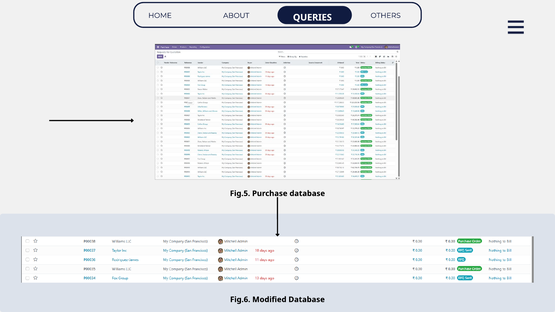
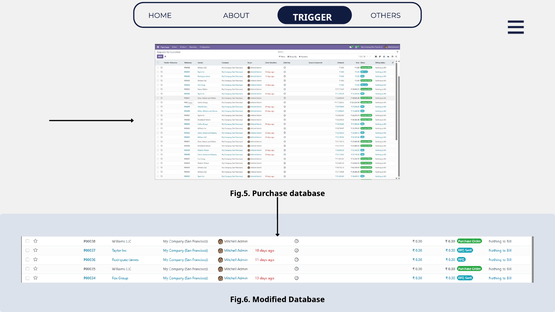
QUERIES: QUERIES -> TRIGGER
